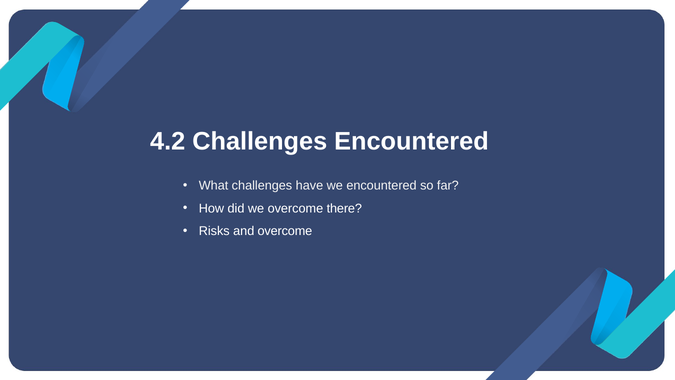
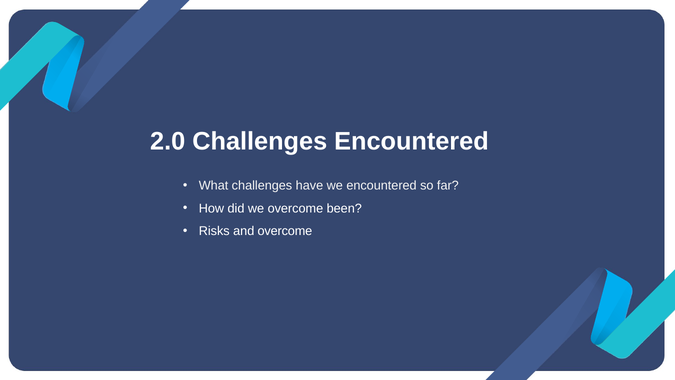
4.2: 4.2 -> 2.0
there: there -> been
